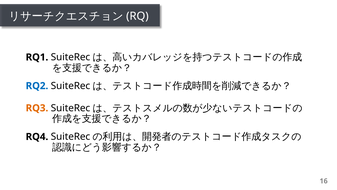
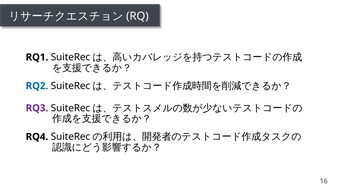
RQ3 colour: orange -> purple
